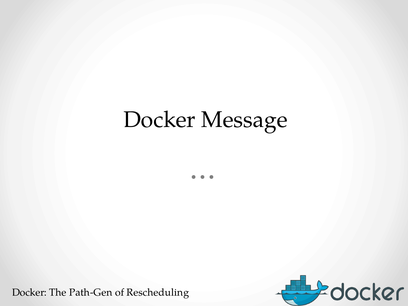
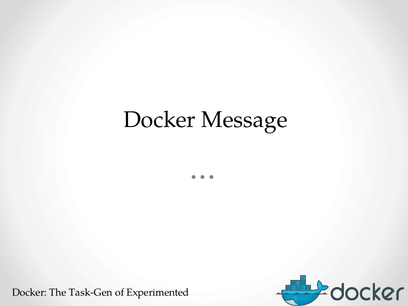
Path-Gen: Path-Gen -> Task-Gen
Rescheduling: Rescheduling -> Experimented
